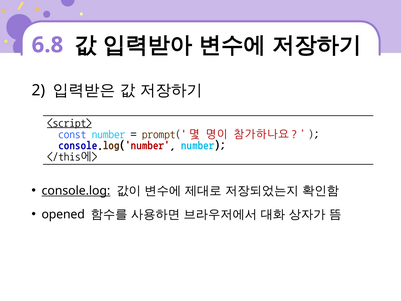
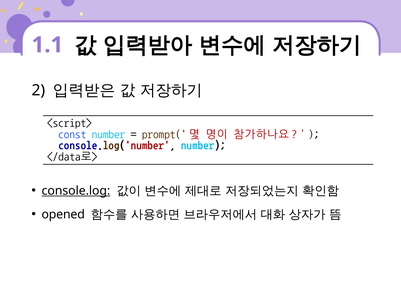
6.8: 6.8 -> 1.1
<script> underline: present -> none
</this에>: </this에> -> </data로>
